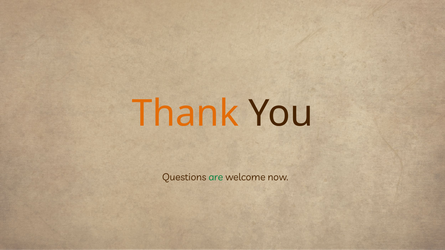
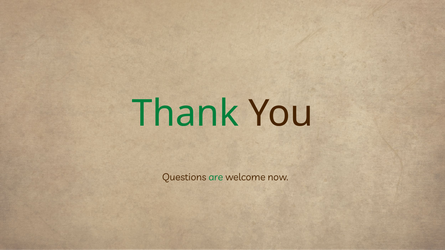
Thank colour: orange -> green
